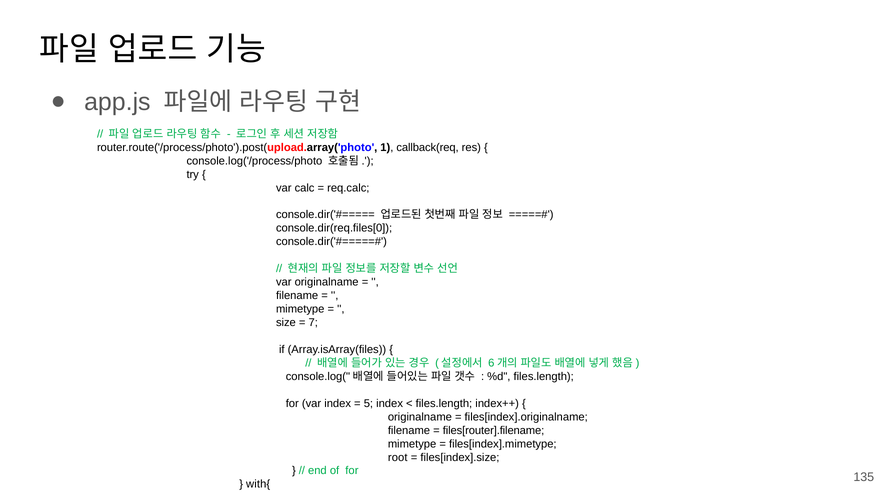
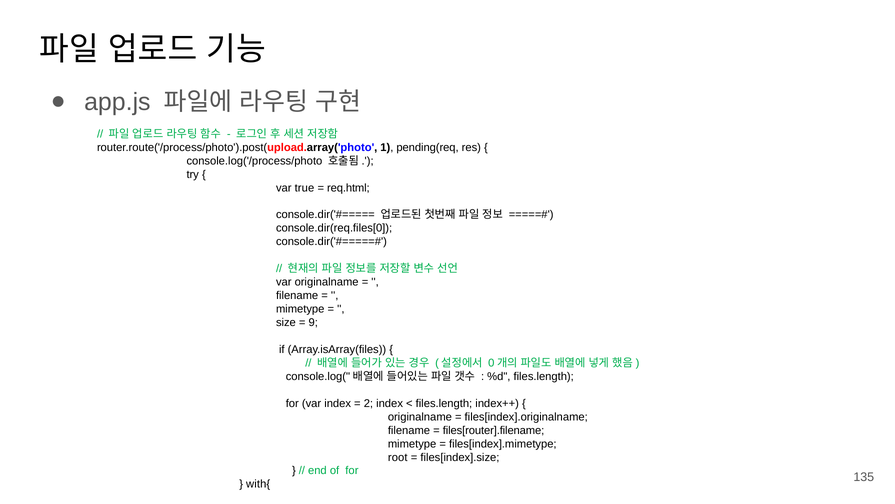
callback(req: callback(req -> pending(req
calc: calc -> true
req.calc: req.calc -> req.html
7: 7 -> 9
6: 6 -> 0
5: 5 -> 2
